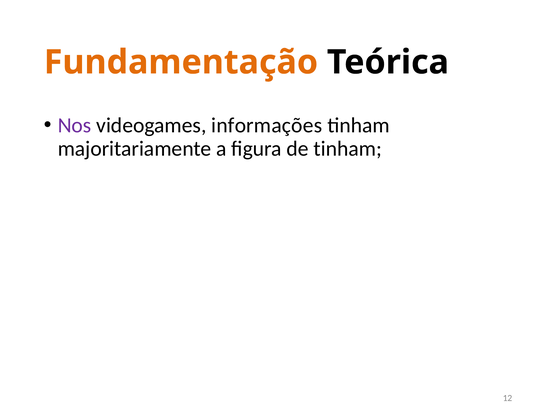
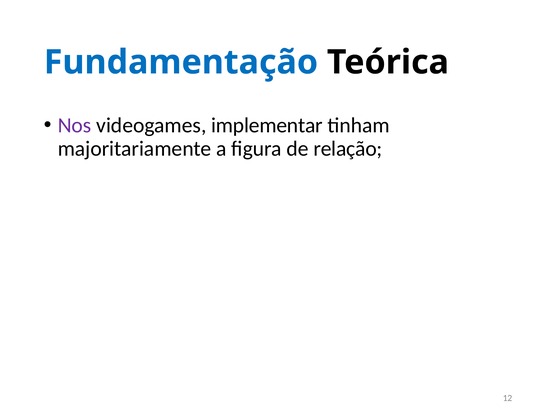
Fundamentação colour: orange -> blue
informações: informações -> implementar
de tinham: tinham -> relação
